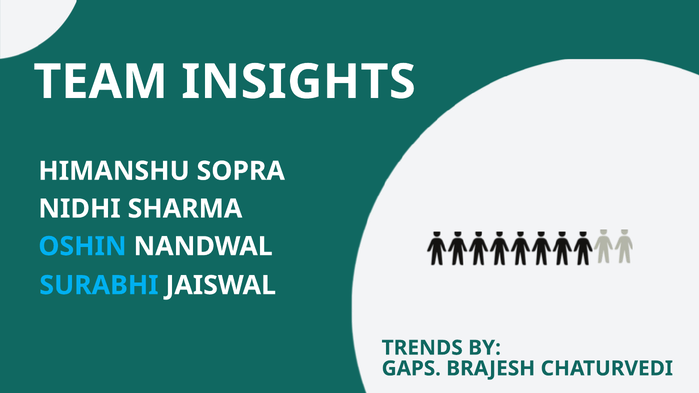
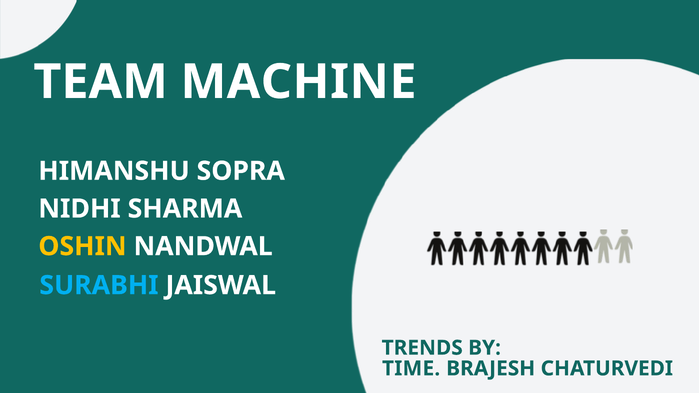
INSIGHTS: INSIGHTS -> MACHINE
OSHIN colour: light blue -> yellow
GAPS: GAPS -> TIME
